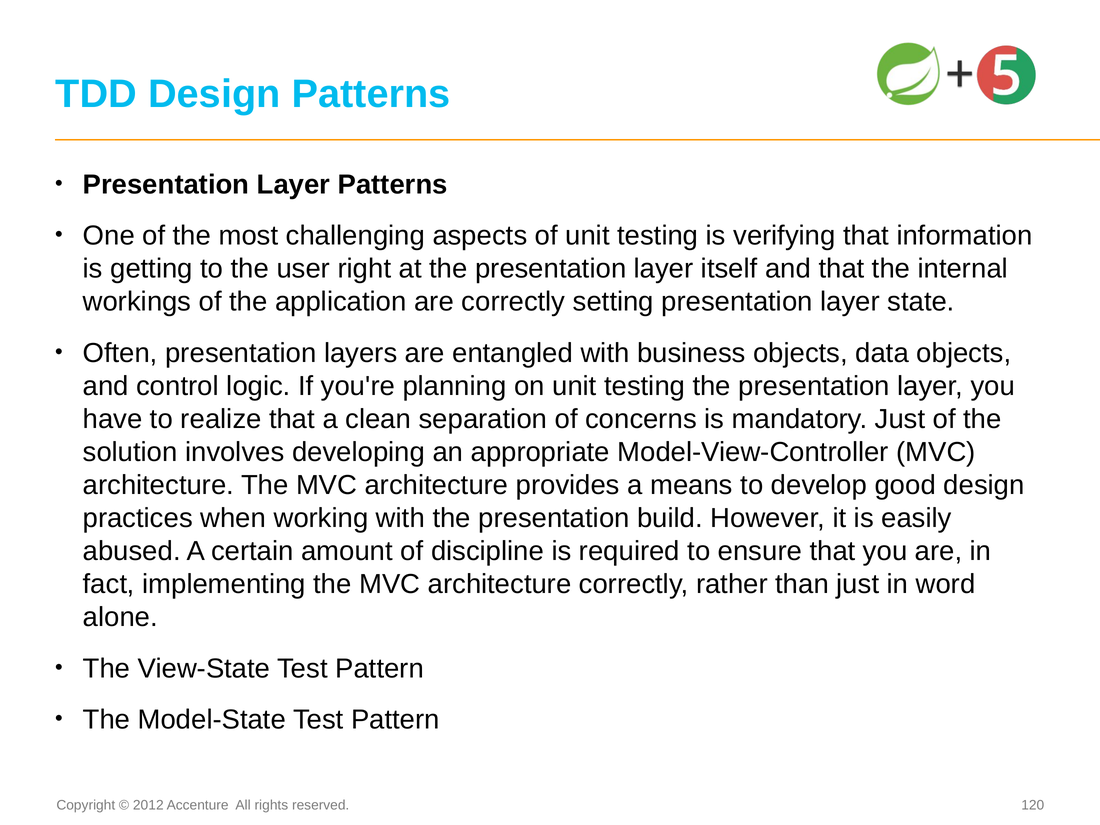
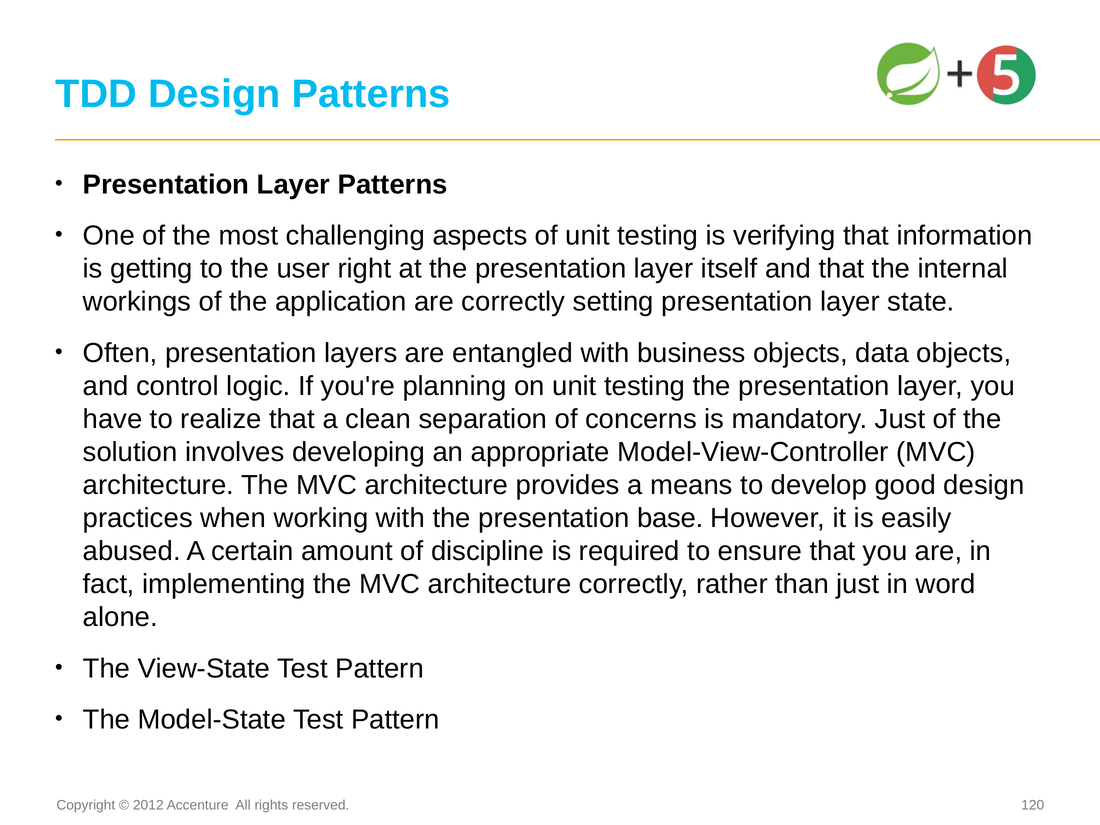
build: build -> base
